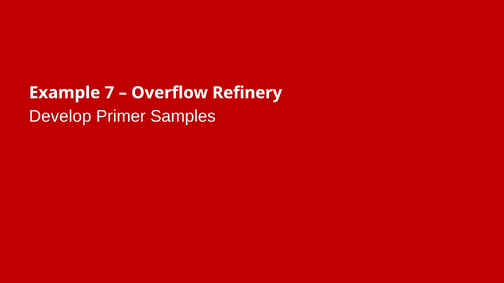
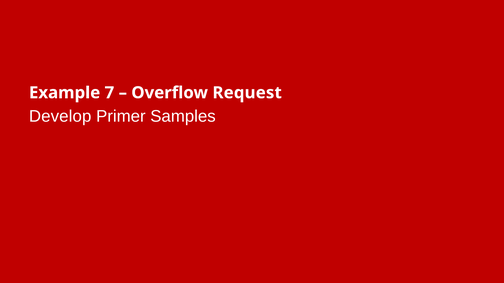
Refinery: Refinery -> Request
